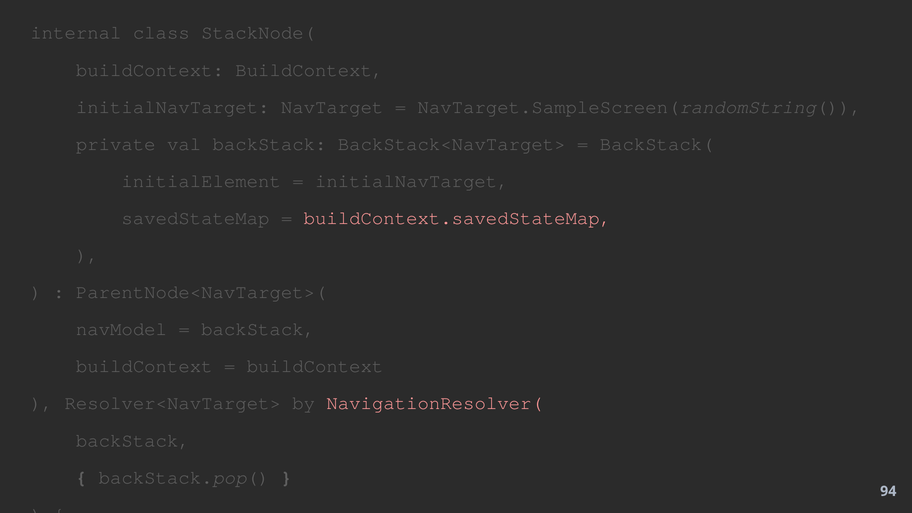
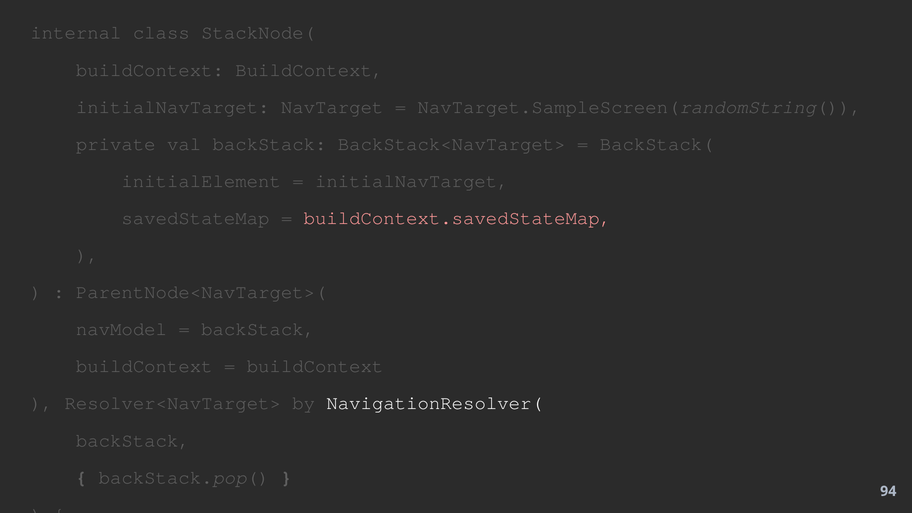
NavigationResolver( colour: pink -> white
